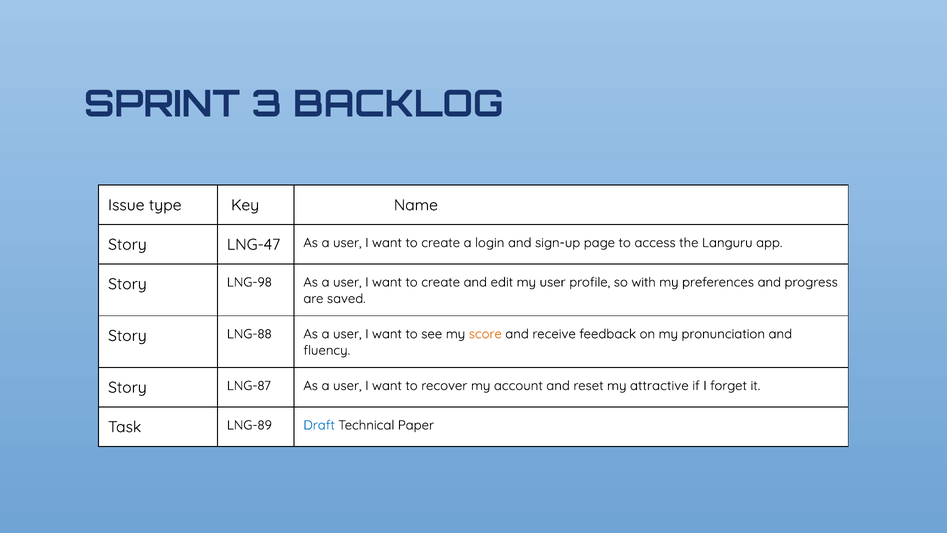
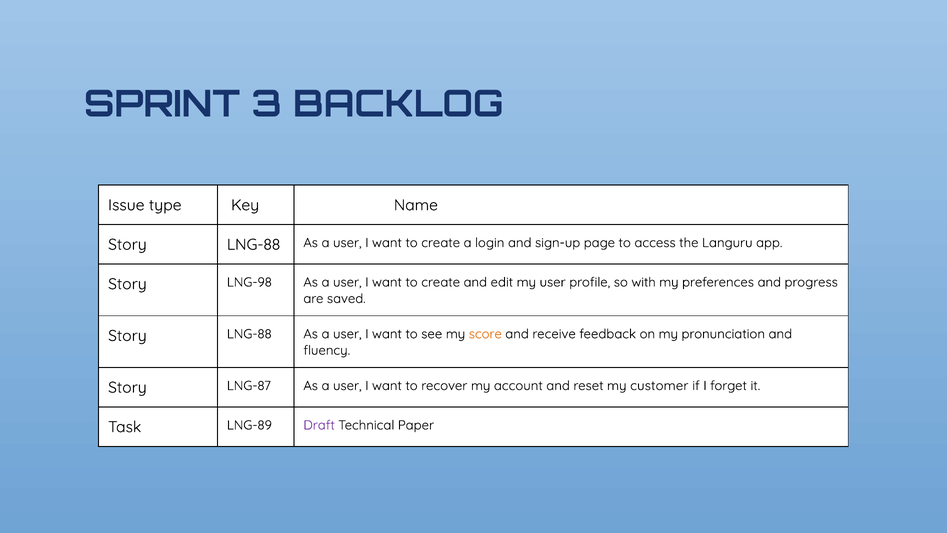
LNG-47 at (254, 244): LNG-47 -> LNG-88
attractive: attractive -> customer
Draft colour: blue -> purple
